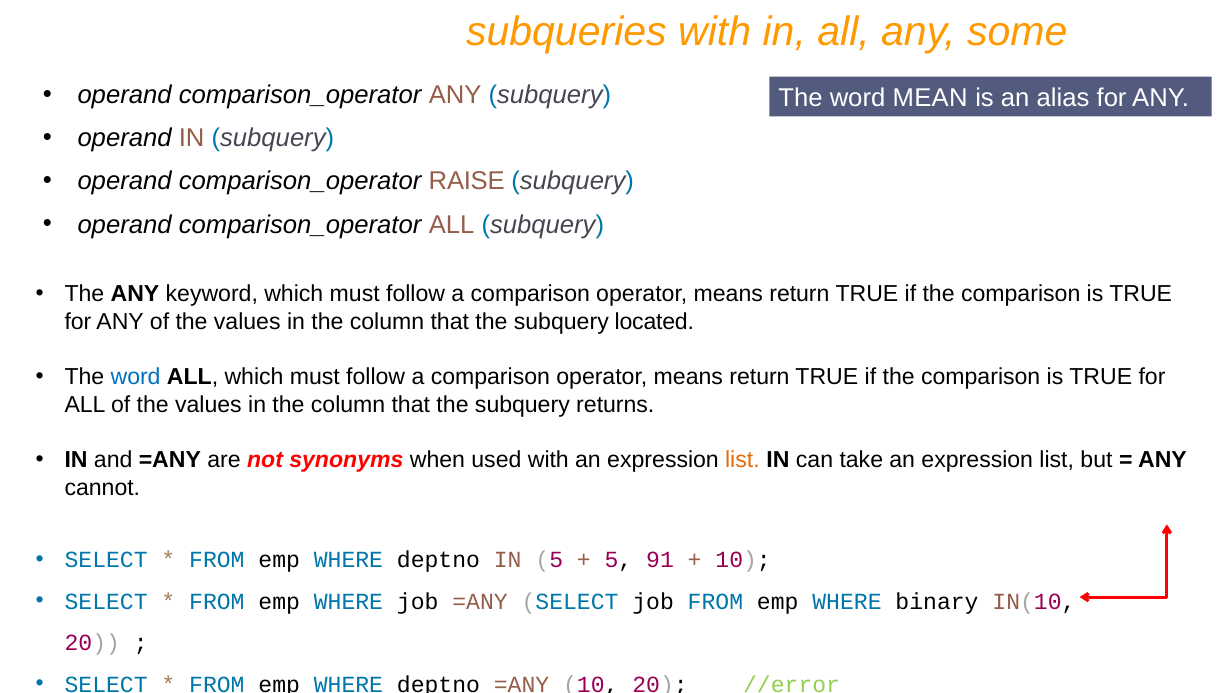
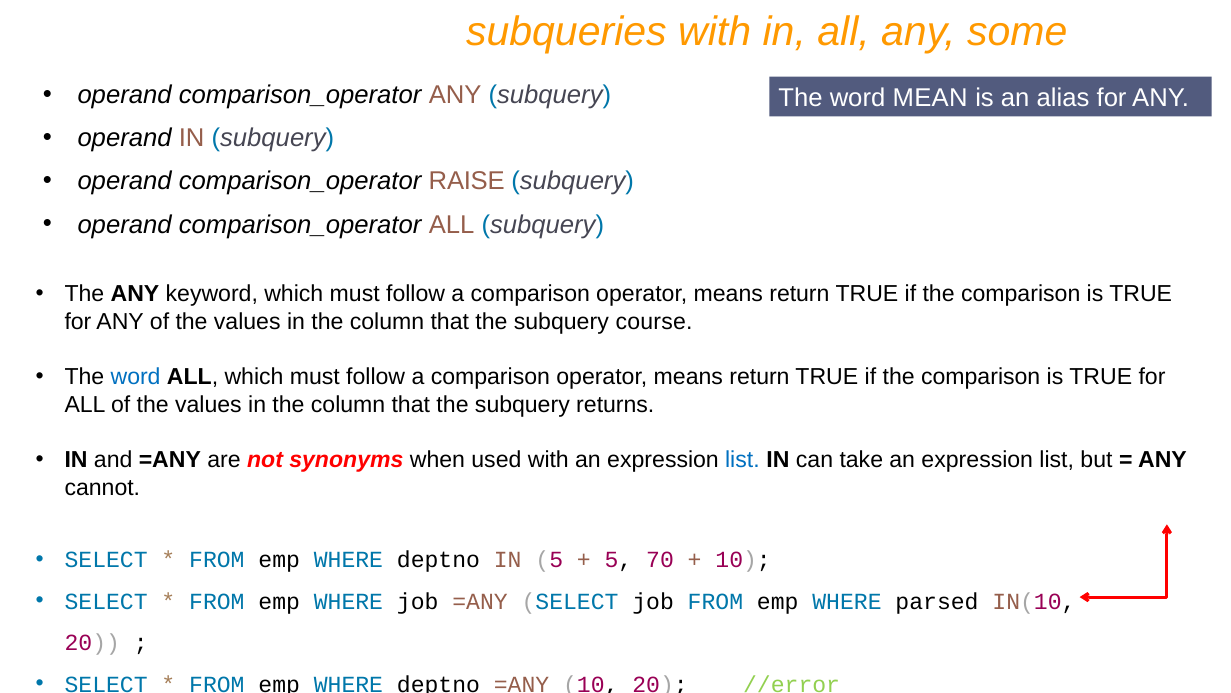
located: located -> course
list at (742, 460) colour: orange -> blue
91: 91 -> 70
binary: binary -> parsed
